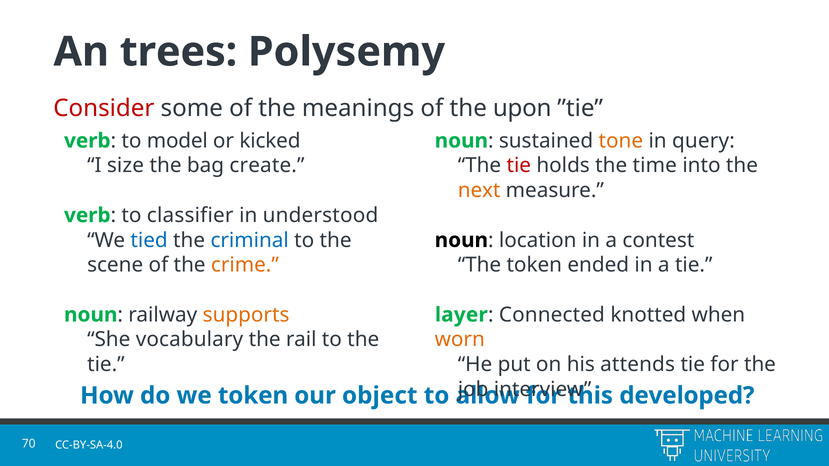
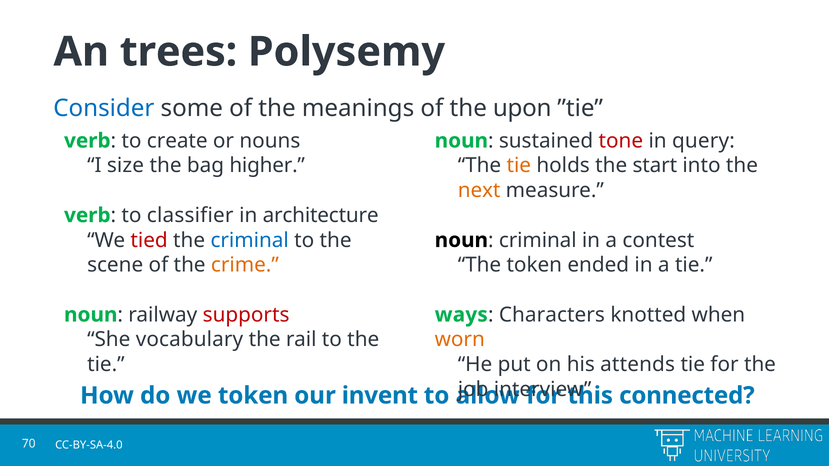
Consider colour: red -> blue
model: model -> create
kicked: kicked -> nouns
tone colour: orange -> red
create: create -> higher
tie at (519, 166) colour: red -> orange
time: time -> start
understood: understood -> architecture
tied colour: blue -> red
location at (538, 240): location -> criminal
supports colour: orange -> red
layer: layer -> ways
Connected: Connected -> Characters
object: object -> invent
developed: developed -> connected
